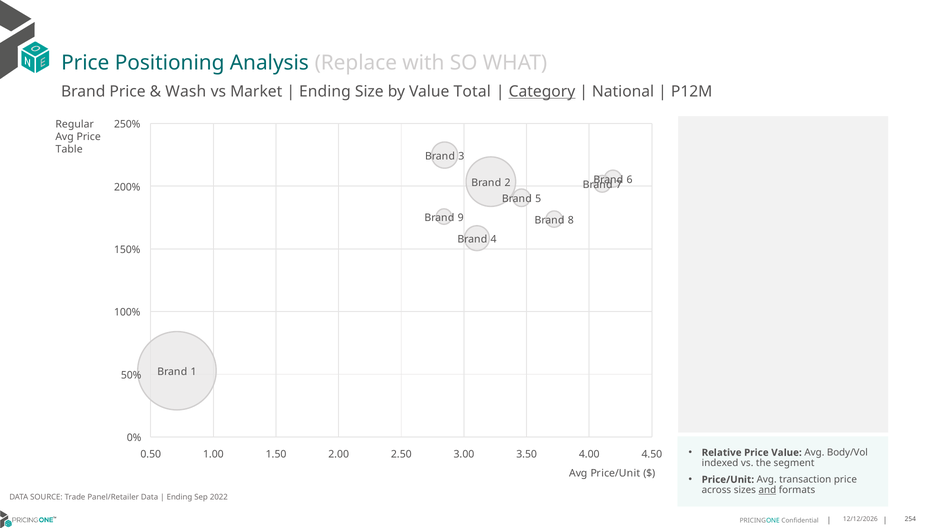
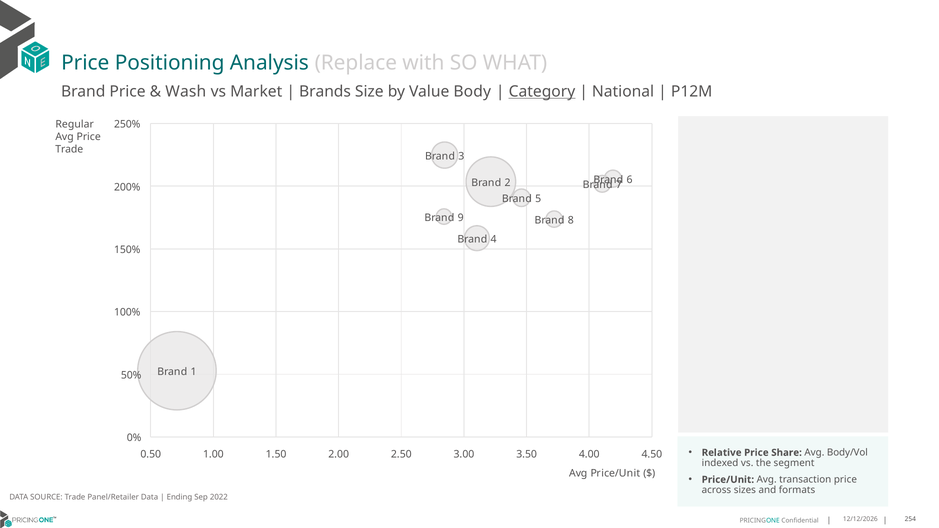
Ending at (325, 92): Ending -> Brands
Total: Total -> Body
Table at (69, 149): Table -> Trade
Price Value: Value -> Share
and underline: present -> none
